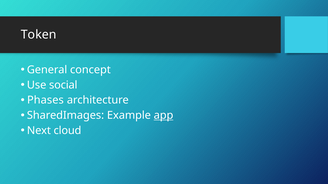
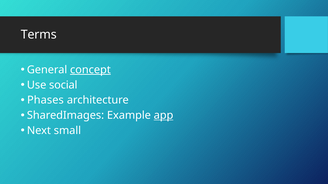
Token: Token -> Terms
concept underline: none -> present
cloud: cloud -> small
